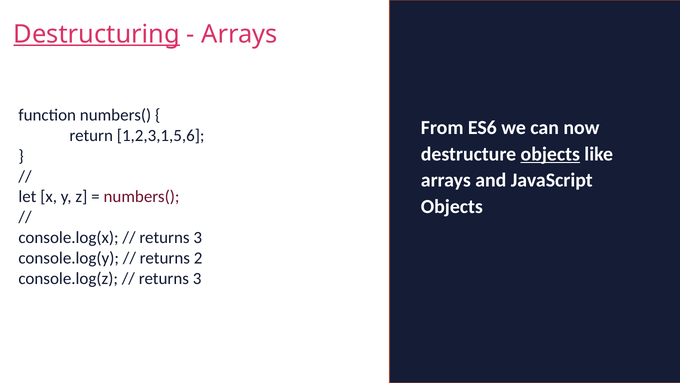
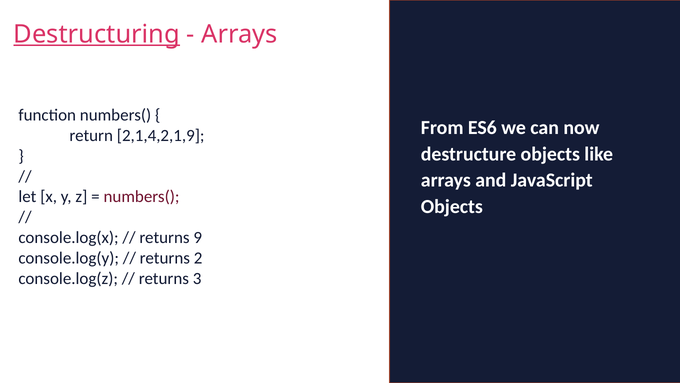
1,2,3,1,5,6: 1,2,3,1,5,6 -> 2,1,4,2,1,9
objects at (550, 154) underline: present -> none
3 at (198, 237): 3 -> 9
